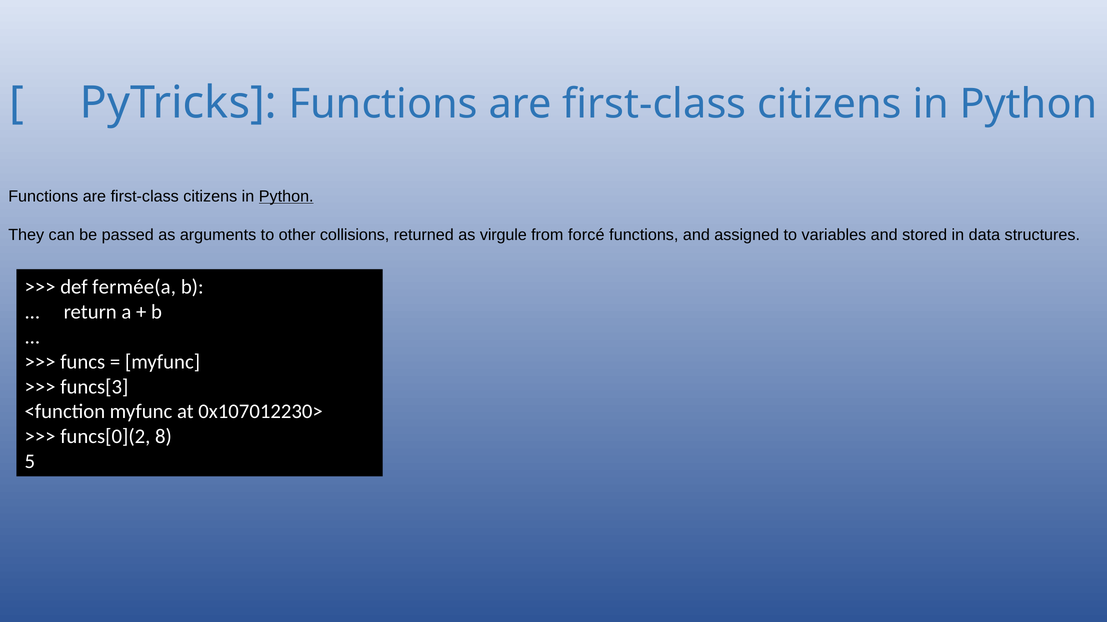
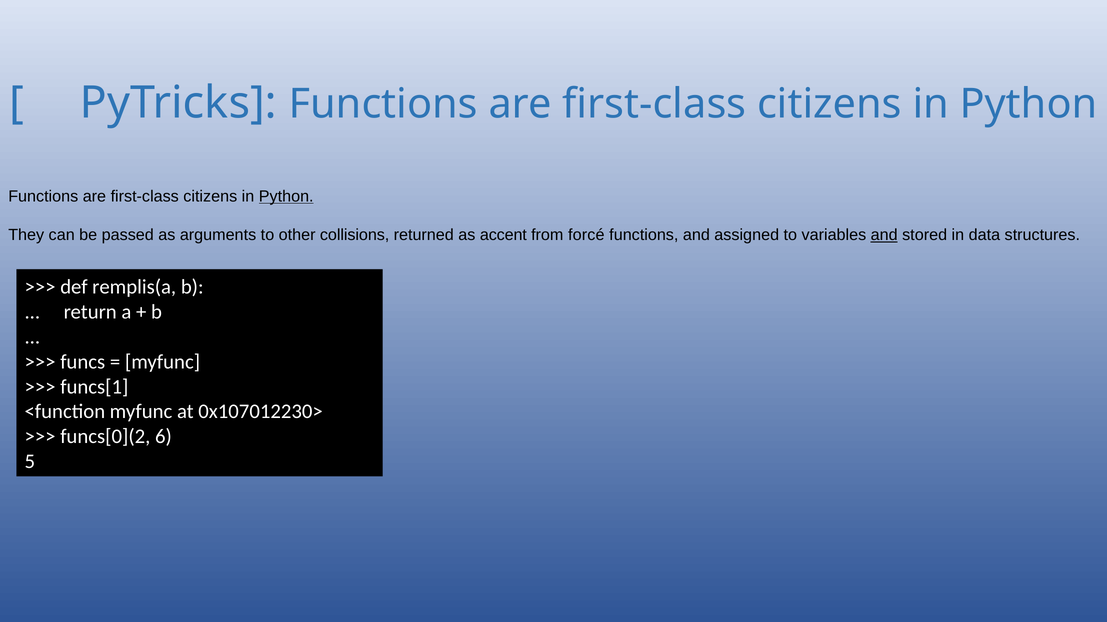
virgule: virgule -> accent
and at (884, 235) underline: none -> present
fermée(a: fermée(a -> remplis(a
funcs[3: funcs[3 -> funcs[1
8: 8 -> 6
